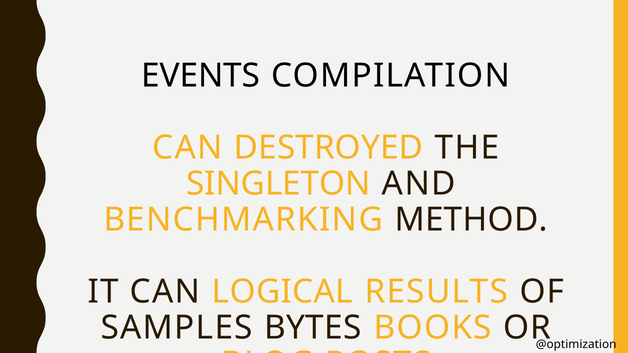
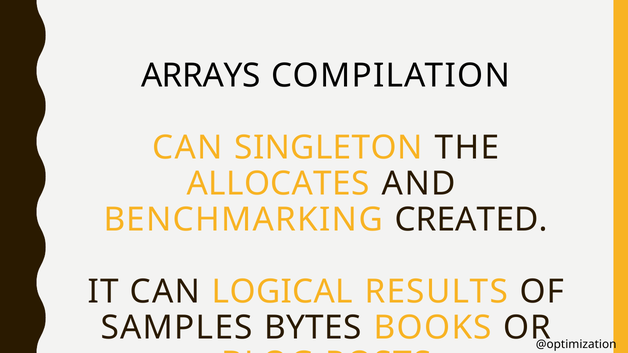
EVENTS: EVENTS -> ARRAYS
DESTROYED: DESTROYED -> SINGLETON
SINGLETON: SINGLETON -> ALLOCATES
METHOD: METHOD -> CREATED
